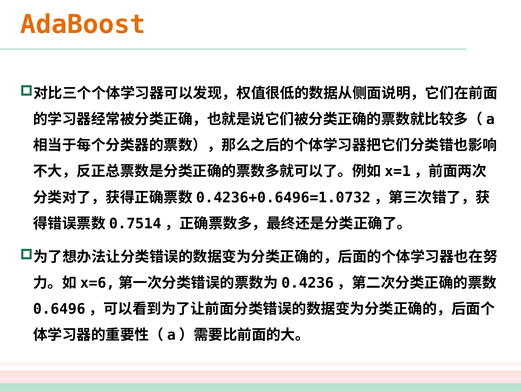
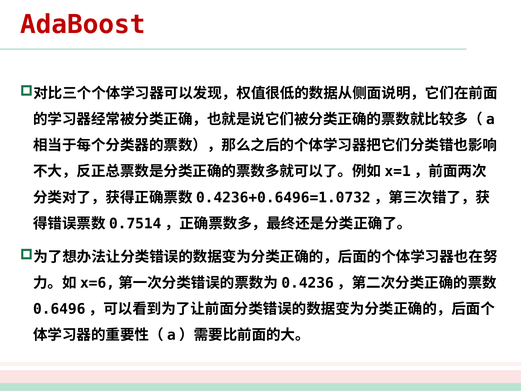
AdaBoost colour: orange -> red
